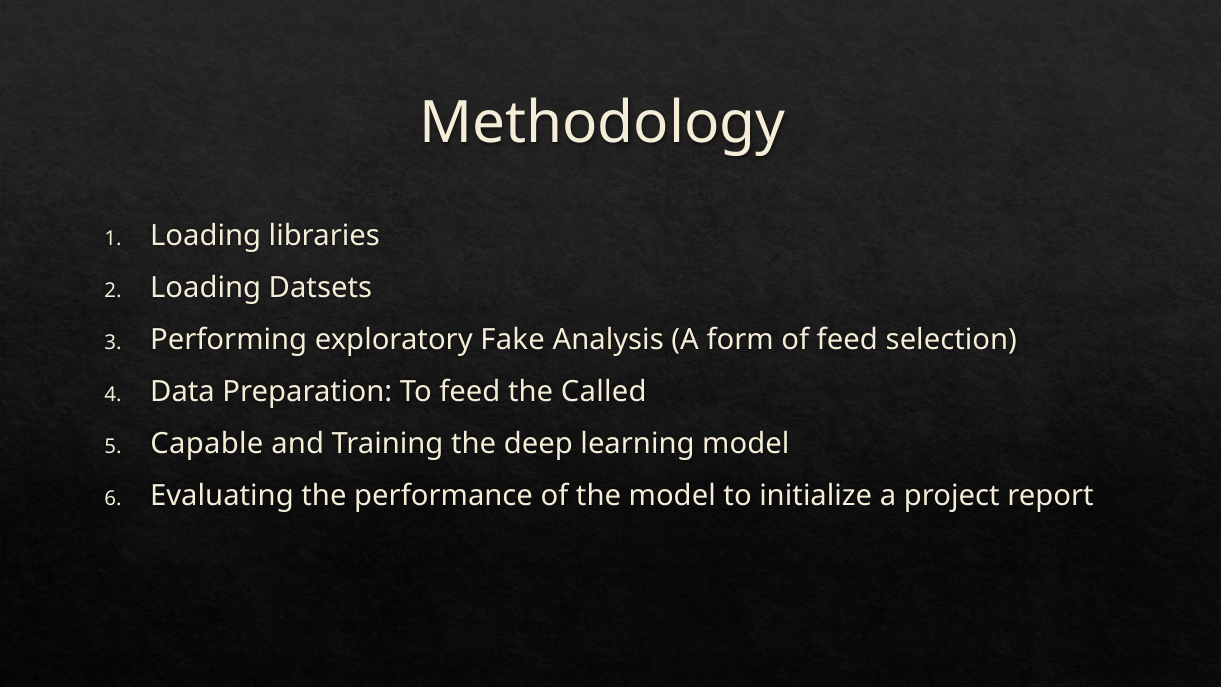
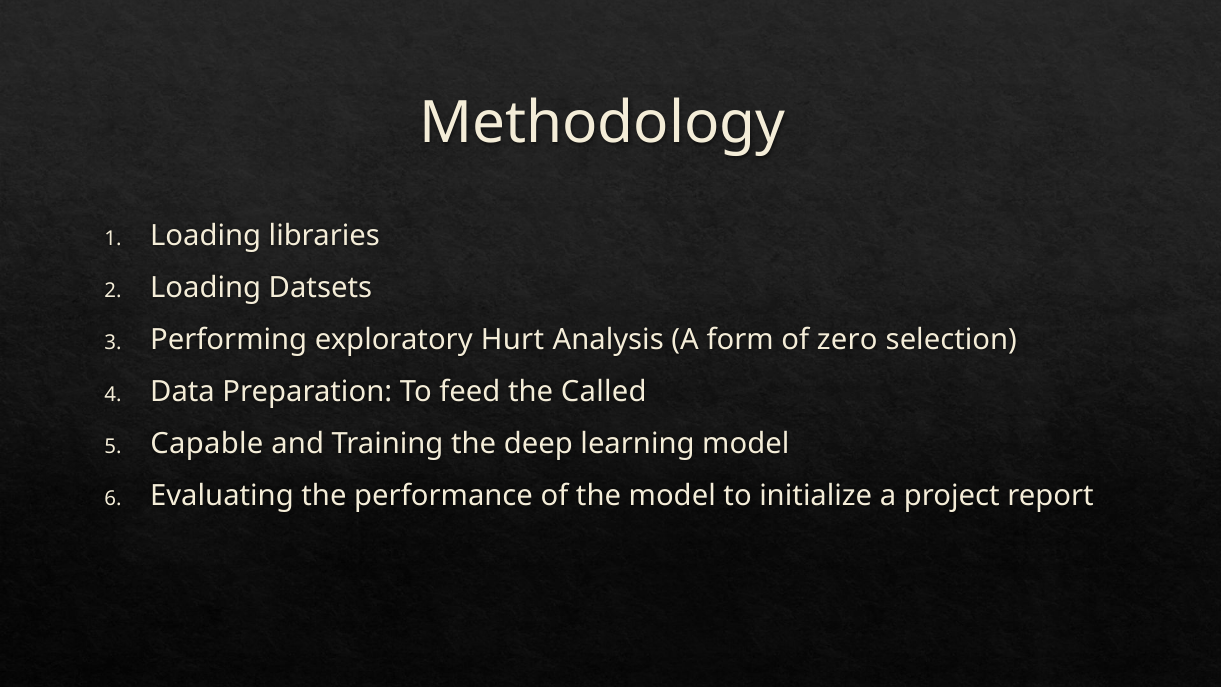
Fake: Fake -> Hurt
of feed: feed -> zero
